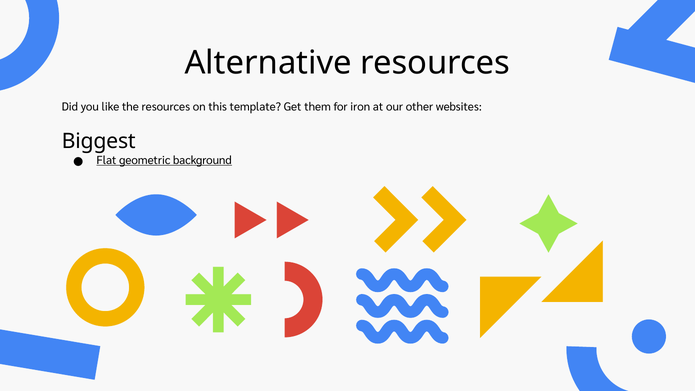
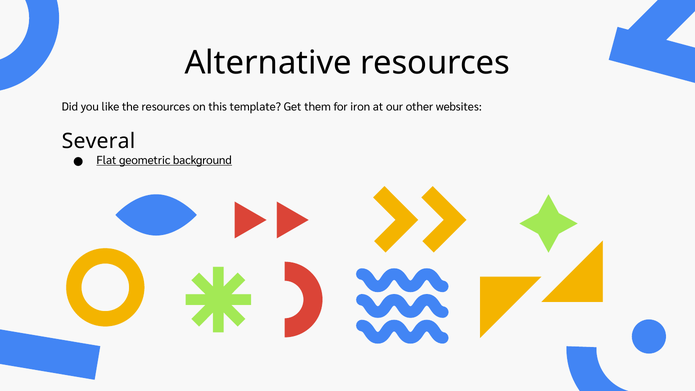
Biggest: Biggest -> Several
